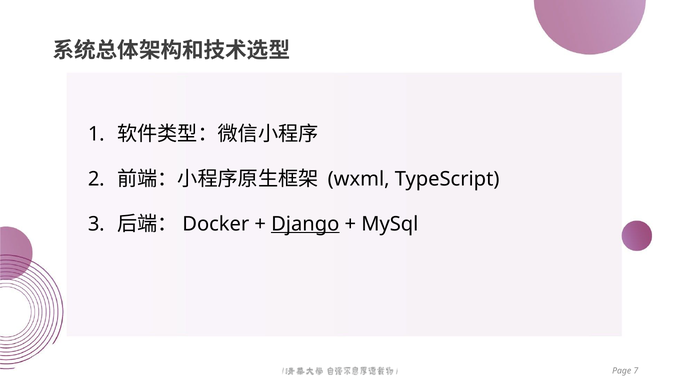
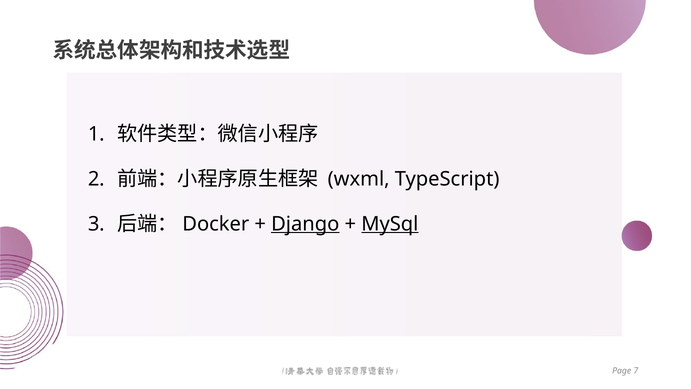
MySql underline: none -> present
